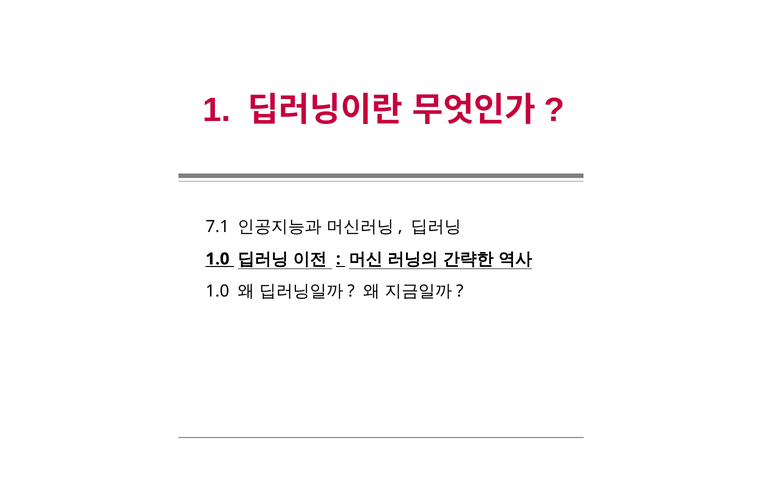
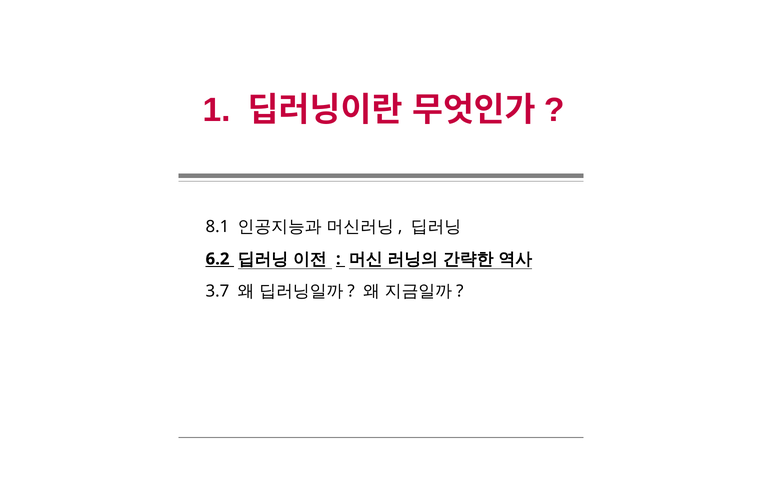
7.1: 7.1 -> 8.1
1.0 at (218, 259): 1.0 -> 6.2
1.0 at (217, 291): 1.0 -> 3.7
